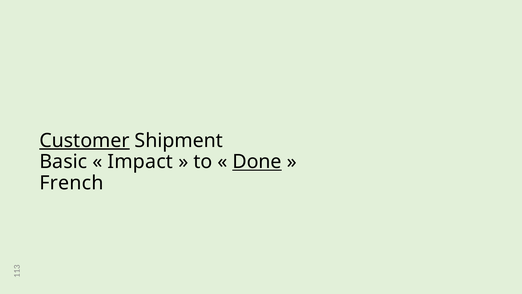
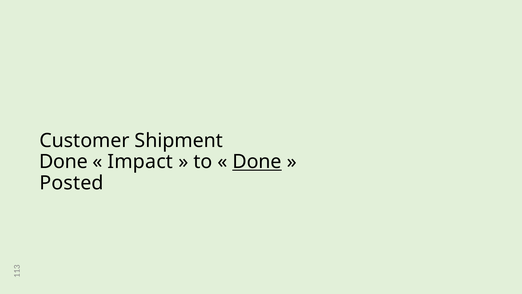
Customer underline: present -> none
Basic at (63, 162): Basic -> Done
French: French -> Posted
